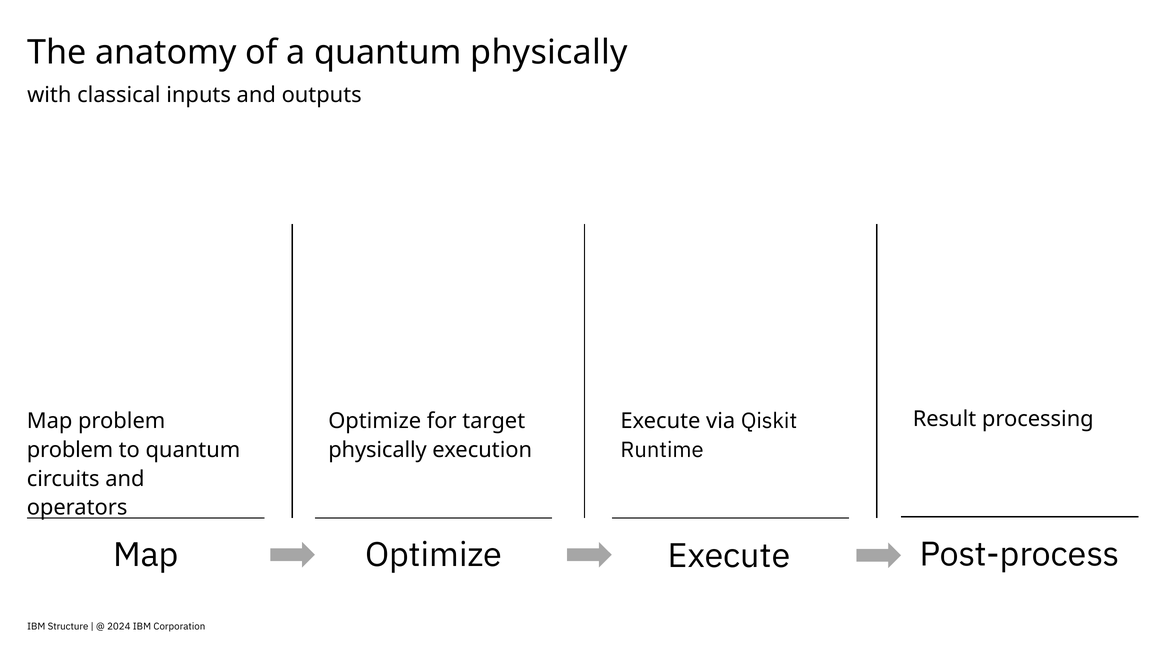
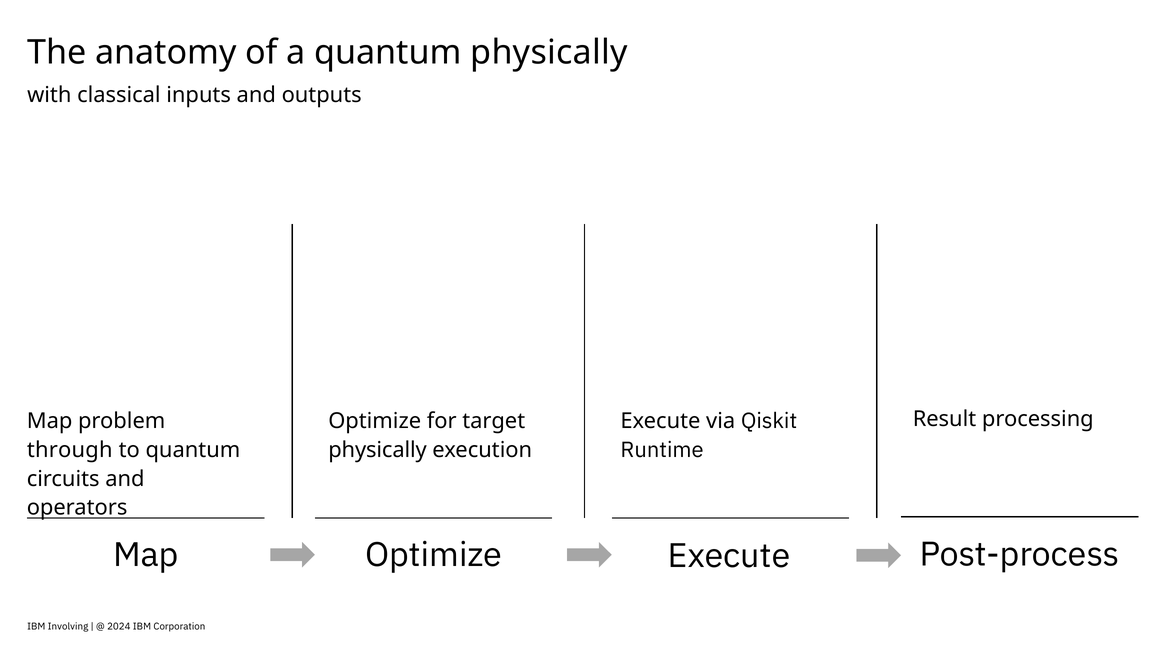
problem at (70, 450): problem -> through
Structure: Structure -> Involving
